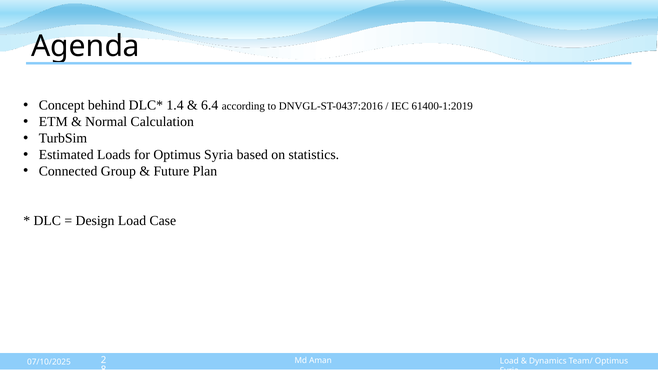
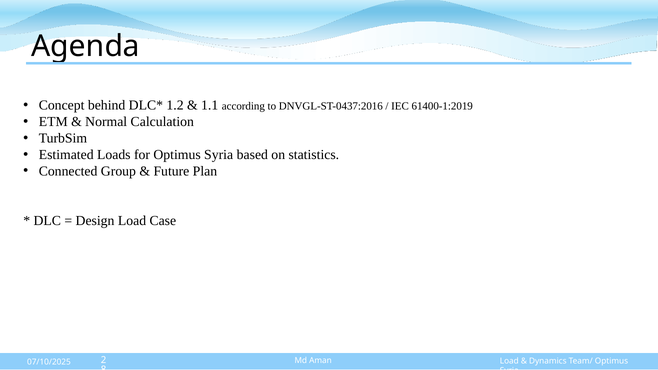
1.4: 1.4 -> 1.2
6.4: 6.4 -> 1.1
